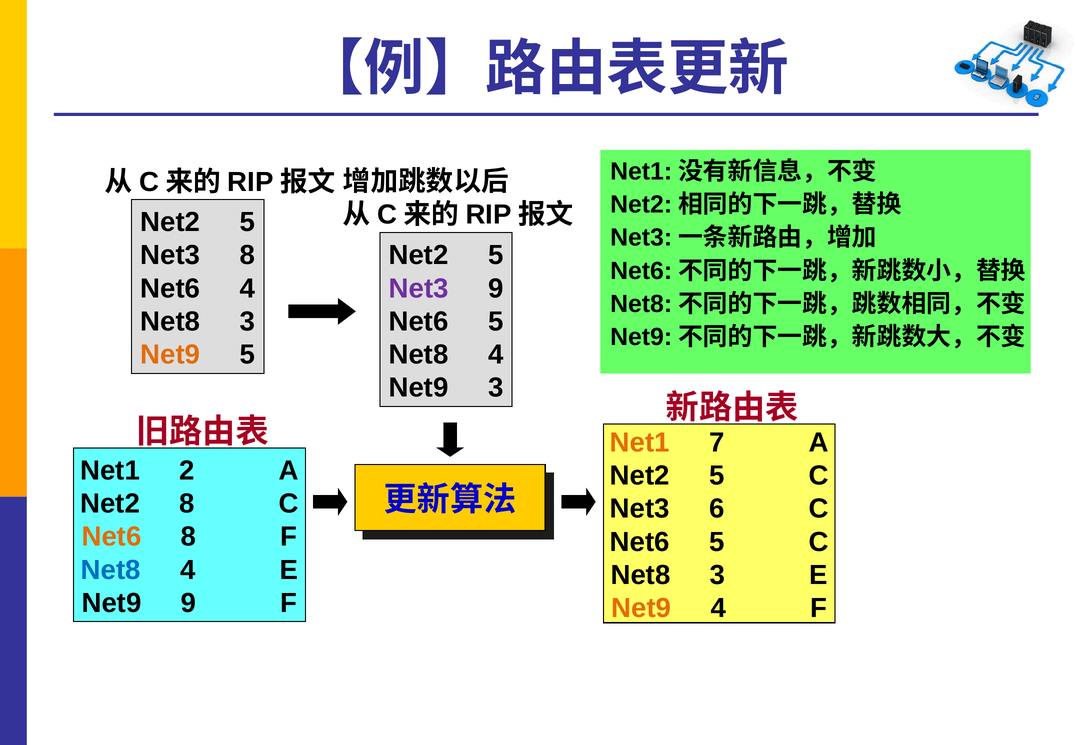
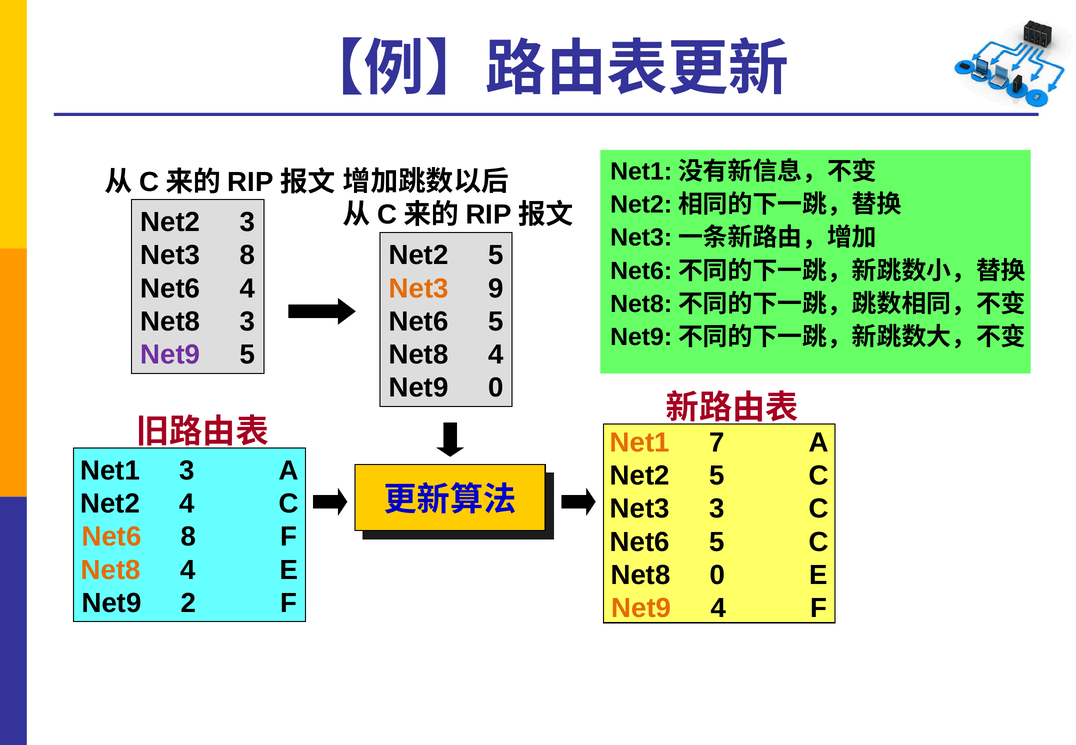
5 at (247, 222): 5 -> 3
Net3 at (419, 288) colour: purple -> orange
Net9 at (170, 355) colour: orange -> purple
Net9 3: 3 -> 0
Net1 2: 2 -> 3
Net2 8: 8 -> 4
Net3 6: 6 -> 3
Net8 at (111, 570) colour: blue -> orange
3 at (718, 575): 3 -> 0
Net9 9: 9 -> 2
